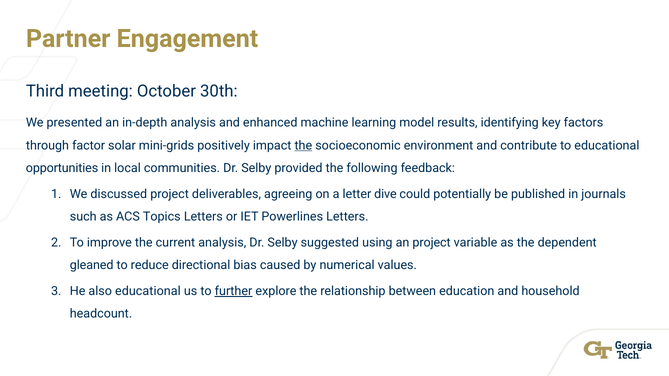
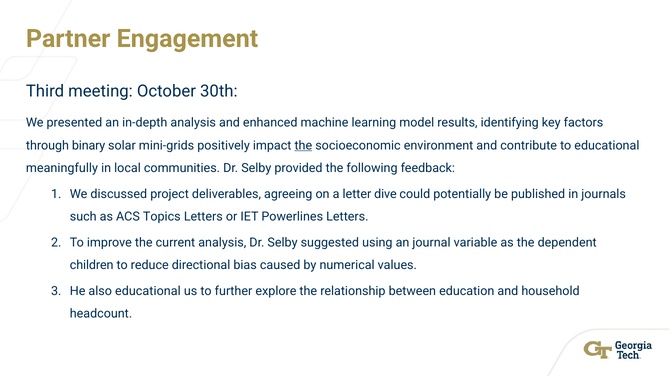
factor: factor -> binary
opportunities: opportunities -> meaningfully
an project: project -> journal
gleaned: gleaned -> children
further underline: present -> none
